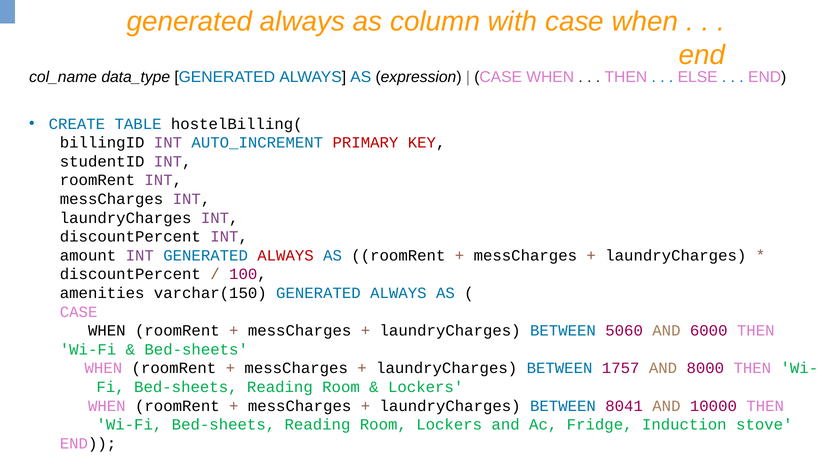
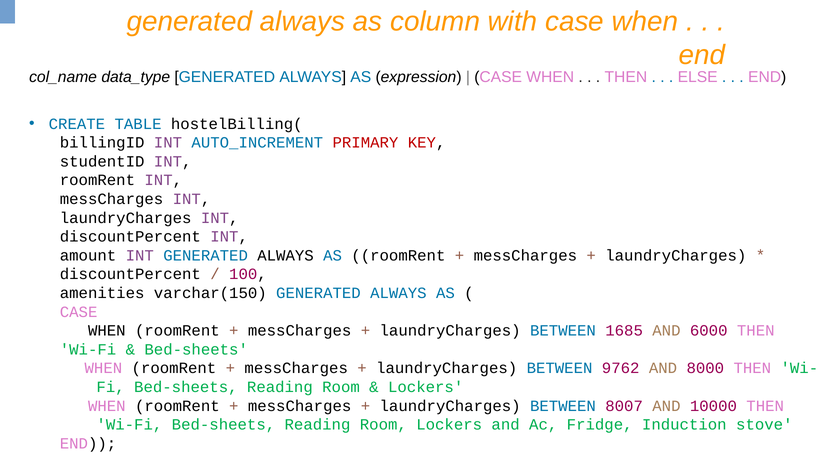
ALWAYS at (286, 256) colour: red -> black
5060: 5060 -> 1685
1757: 1757 -> 9762
8041: 8041 -> 8007
